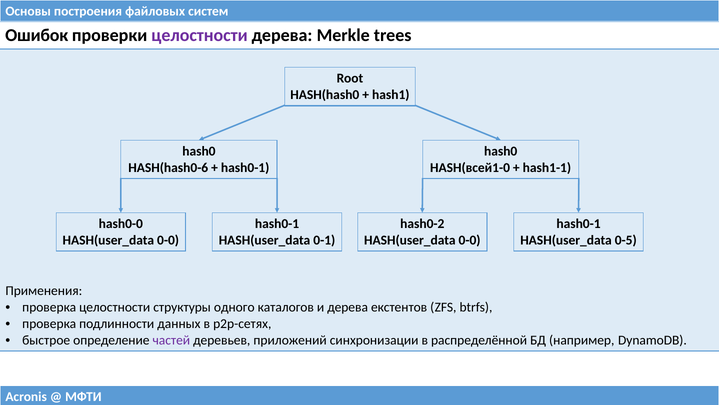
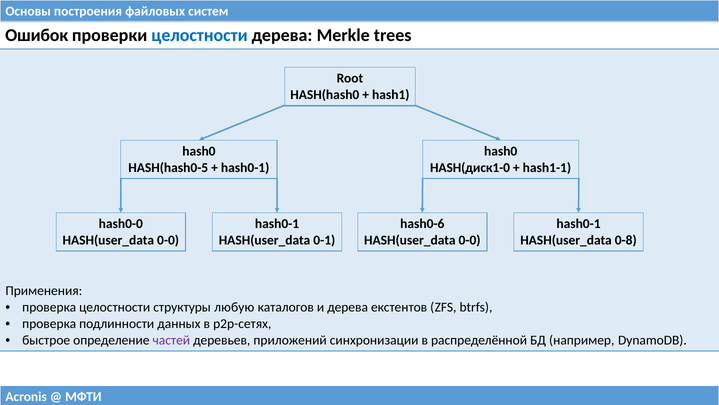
целостности at (199, 35) colour: purple -> blue
HASH(hash0-6: HASH(hash0-6 -> HASH(hash0-5
HASH(всей1-0: HASH(всей1-0 -> HASH(диск1-0
hash0-2: hash0-2 -> hash0-6
0-5: 0-5 -> 0-8
одного: одного -> любую
